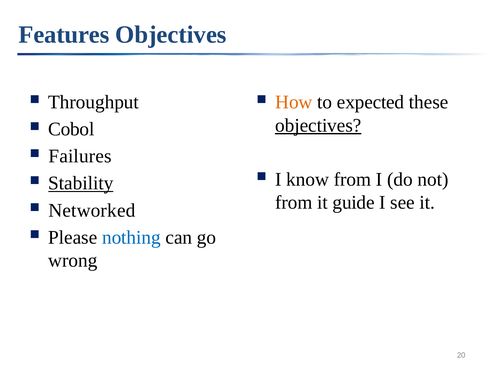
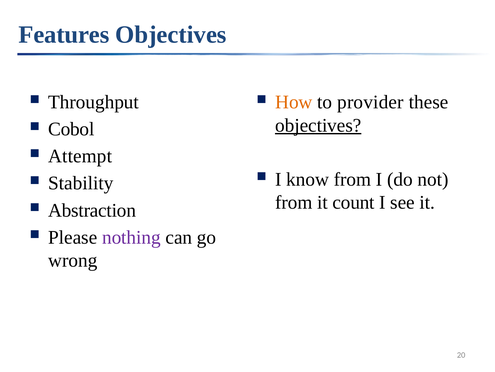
expected: expected -> provider
Failures: Failures -> Attempt
Stability underline: present -> none
guide: guide -> count
Networked: Networked -> Abstraction
nothing colour: blue -> purple
